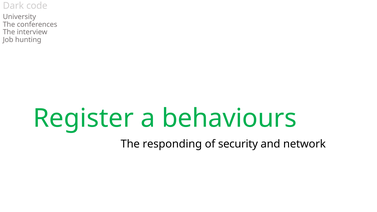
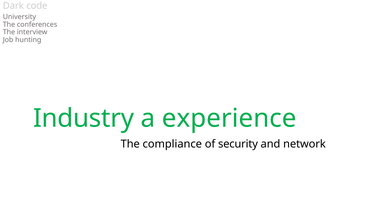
Register: Register -> Industry
behaviours: behaviours -> experience
responding: responding -> compliance
